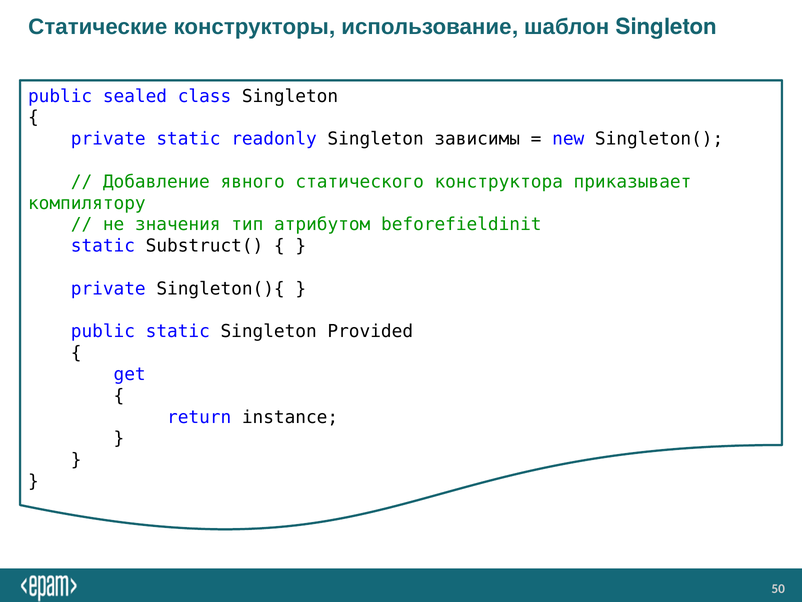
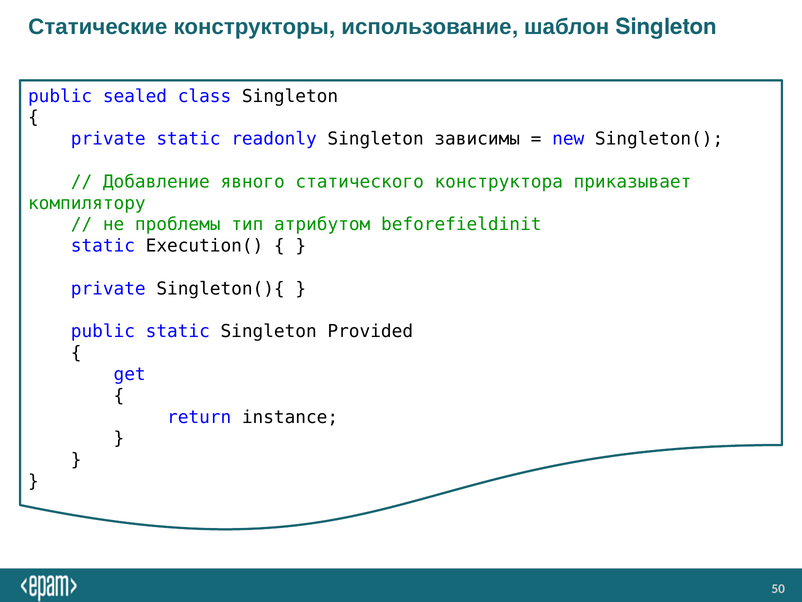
значения: значения -> проблемы
Substruct(: Substruct( -> Execution(
